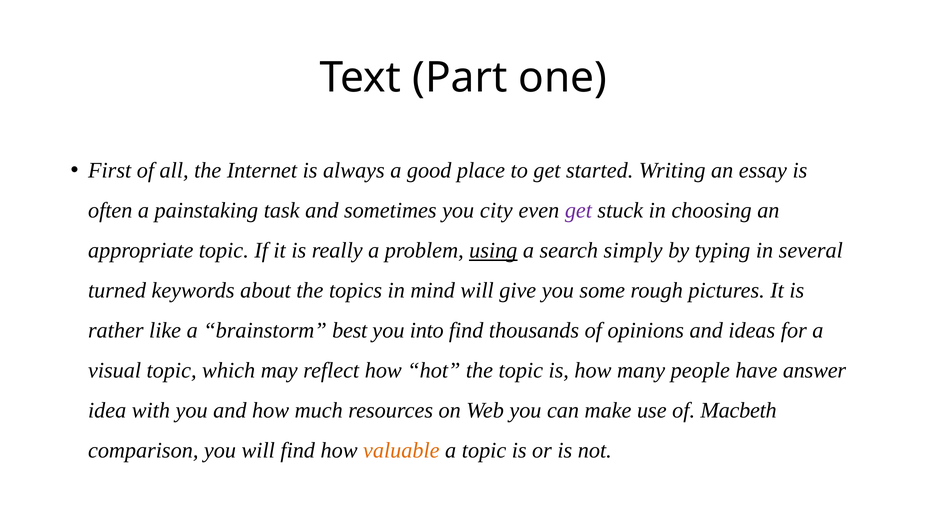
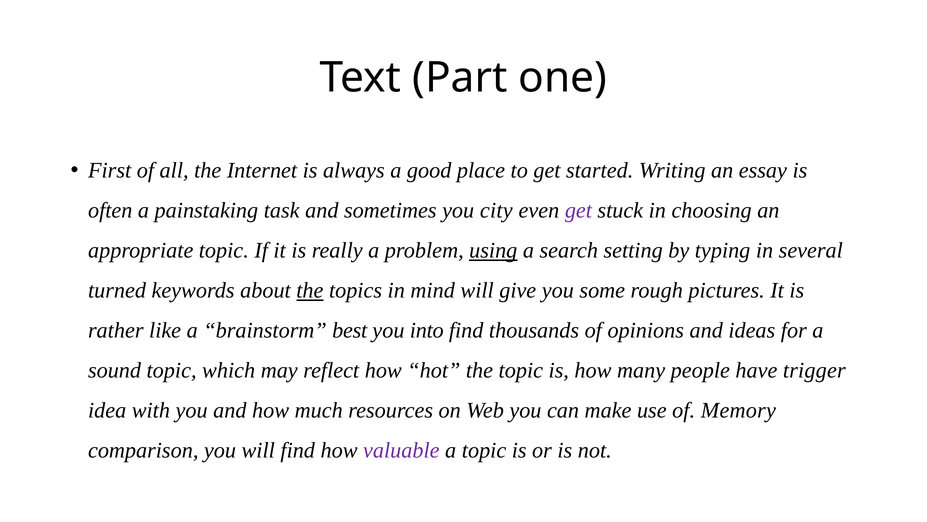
simply: simply -> setting
the at (310, 290) underline: none -> present
visual: visual -> sound
answer: answer -> trigger
Macbeth: Macbeth -> Memory
valuable colour: orange -> purple
